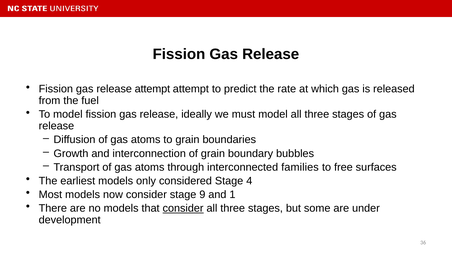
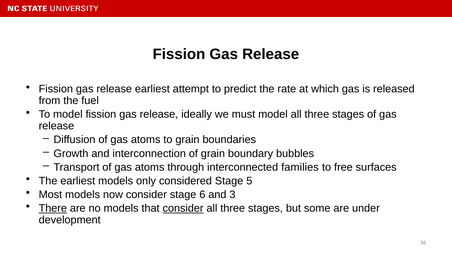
release attempt: attempt -> earliest
4: 4 -> 5
9: 9 -> 6
1: 1 -> 3
There underline: none -> present
